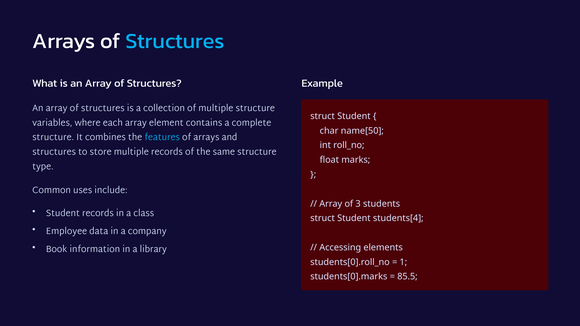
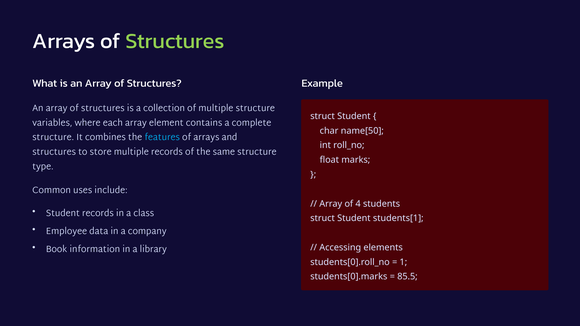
Structures at (175, 41) colour: light blue -> light green
3: 3 -> 4
students[4: students[4 -> students[1
